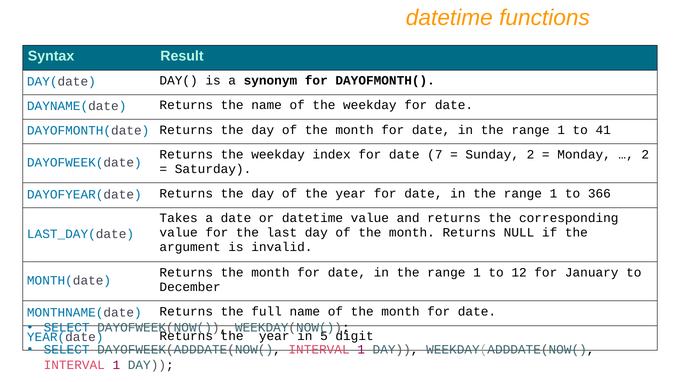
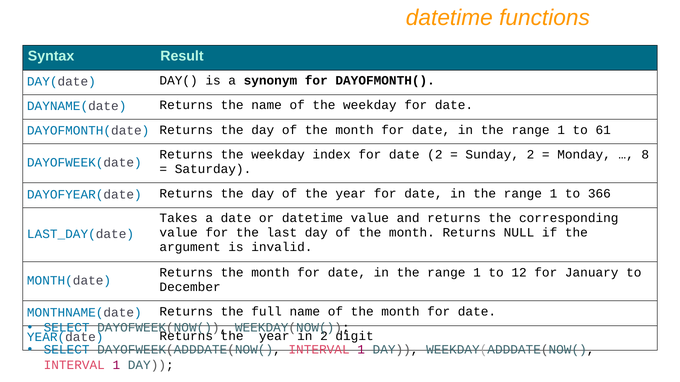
41: 41 -> 61
date 7: 7 -> 2
2 at (645, 155): 2 -> 8
in 5: 5 -> 2
